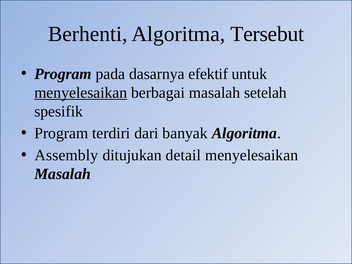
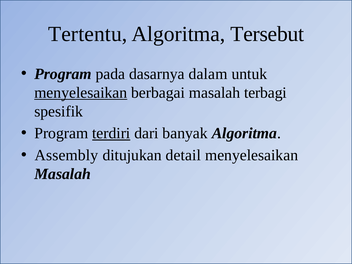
Berhenti: Berhenti -> Tertentu
efektif: efektif -> dalam
setelah: setelah -> terbagi
terdiri underline: none -> present
